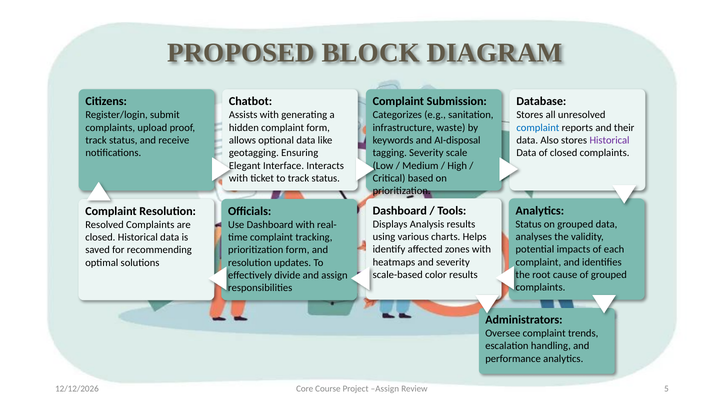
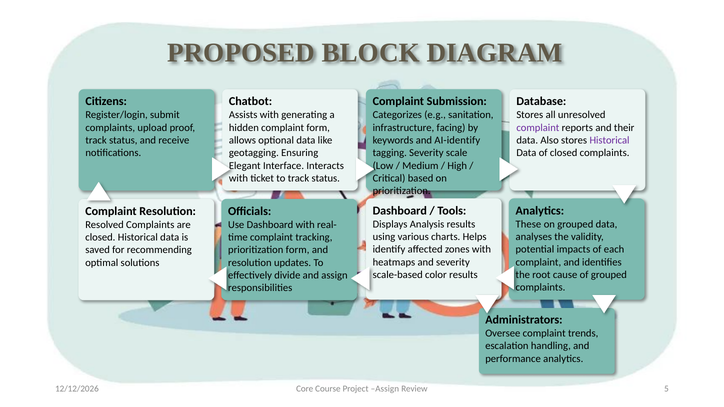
waste: waste -> facing
complaint at (538, 128) colour: blue -> purple
AI-disposal: AI-disposal -> AI-identify
Status at (529, 224): Status -> These
